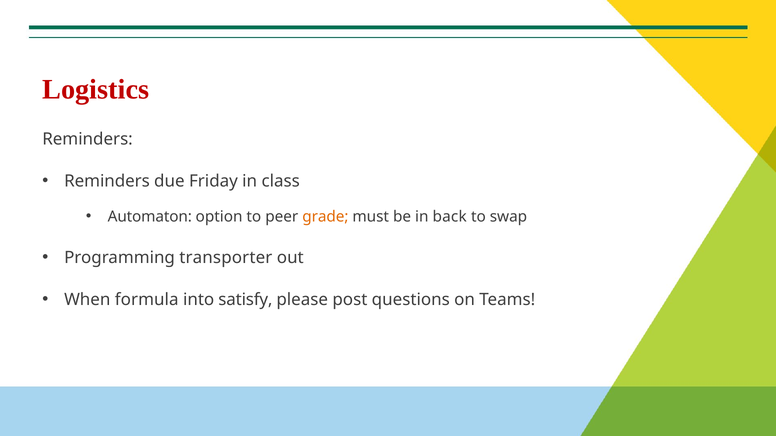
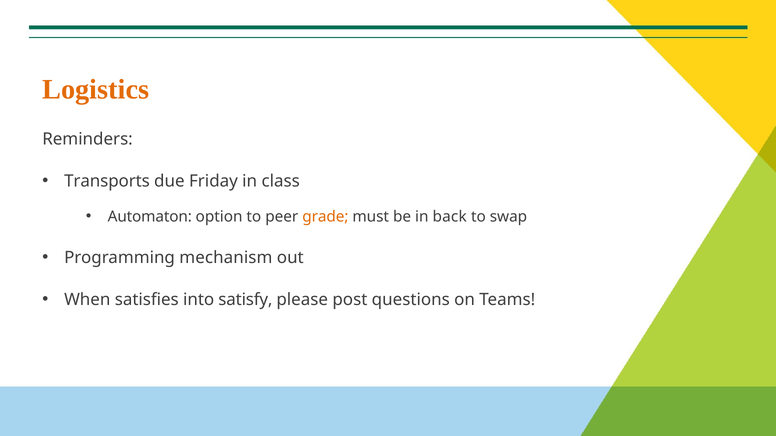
Logistics colour: red -> orange
Reminders at (107, 181): Reminders -> Transports
transporter: transporter -> mechanism
formula: formula -> satisfies
